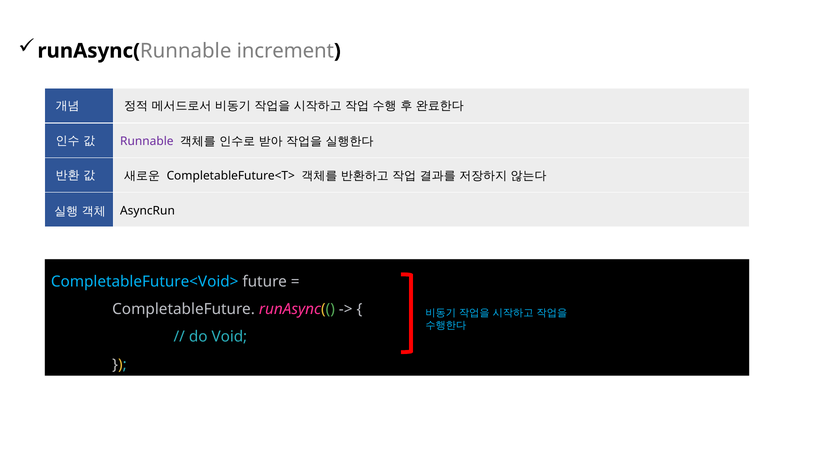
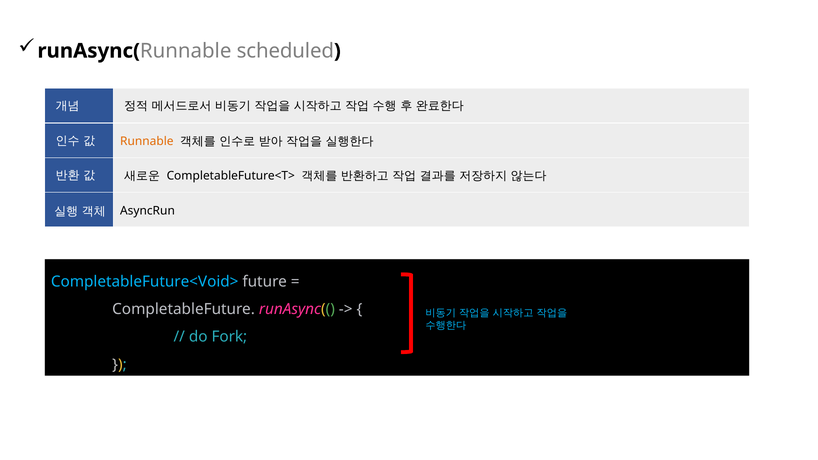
increment: increment -> scheduled
Runnable at (147, 141) colour: purple -> orange
Void: Void -> Fork
